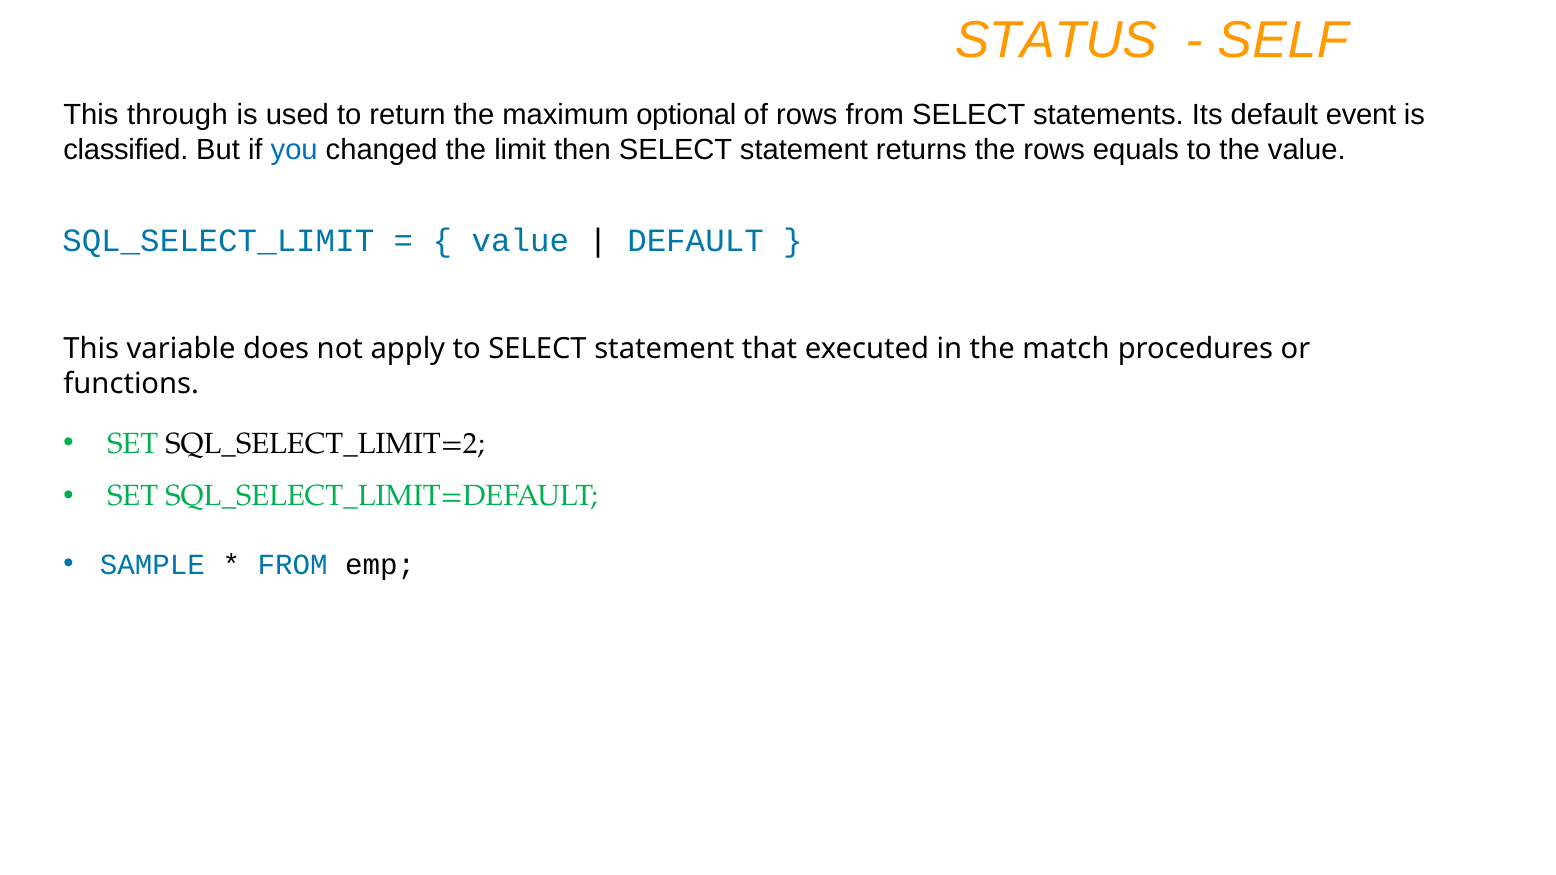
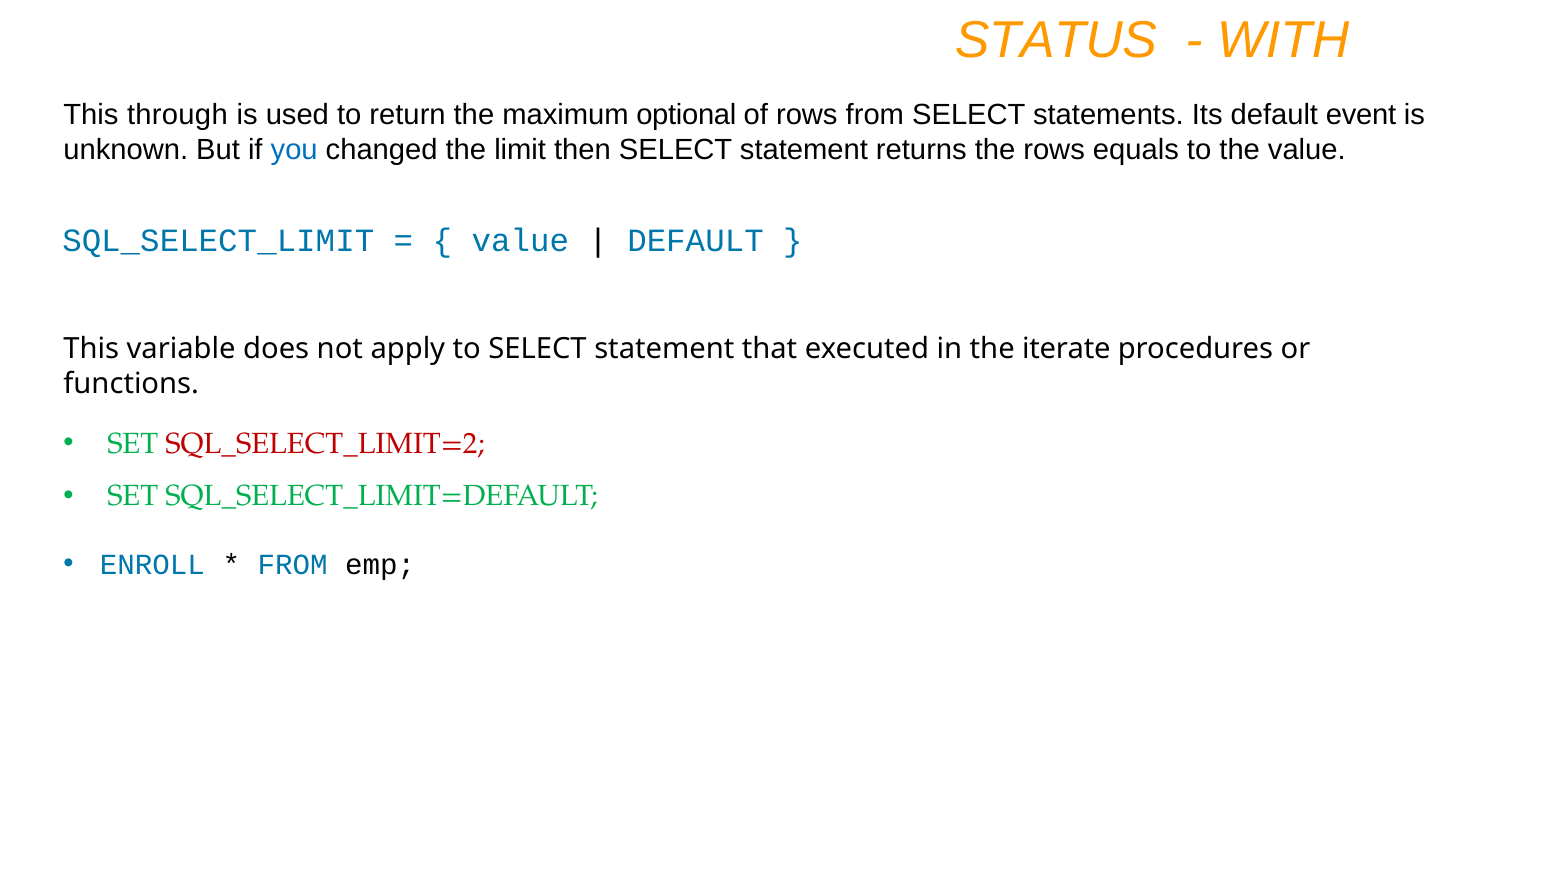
SELF: SELF -> WITH
classified: classified -> unknown
match: match -> iterate
SQL_SELECT_LIMIT=2 colour: black -> red
SAMPLE: SAMPLE -> ENROLL
